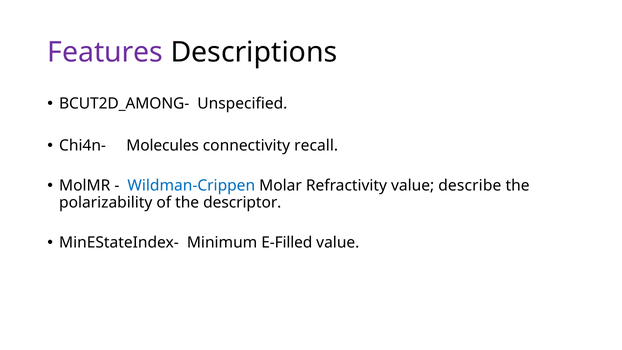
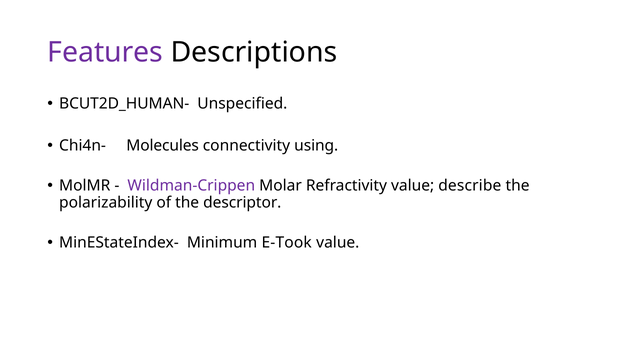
BCUT2D_AMONG-: BCUT2D_AMONG- -> BCUT2D_HUMAN-
recall: recall -> using
Wildman-Crippen colour: blue -> purple
E-Filled: E-Filled -> E-Took
